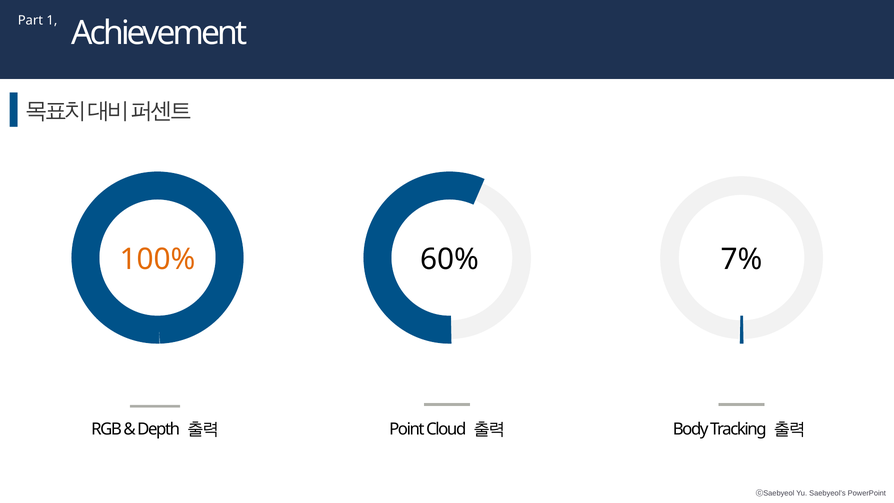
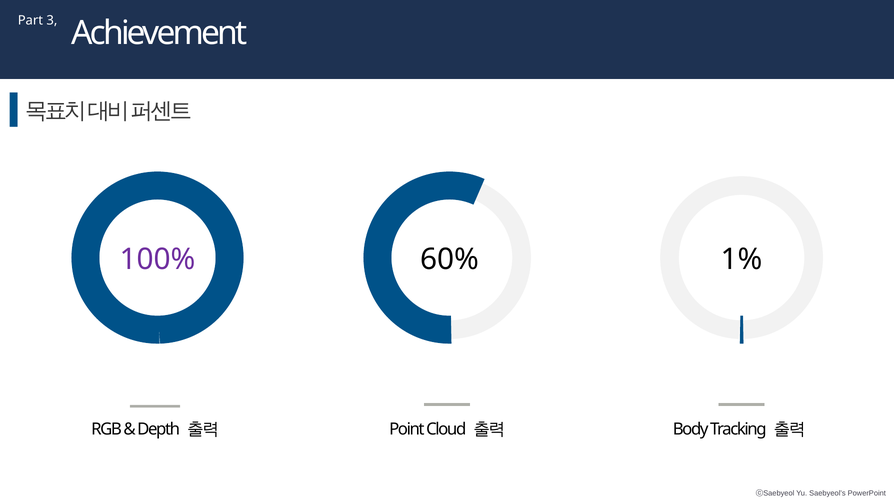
1: 1 -> 3
100% colour: orange -> purple
7%: 7% -> 1%
